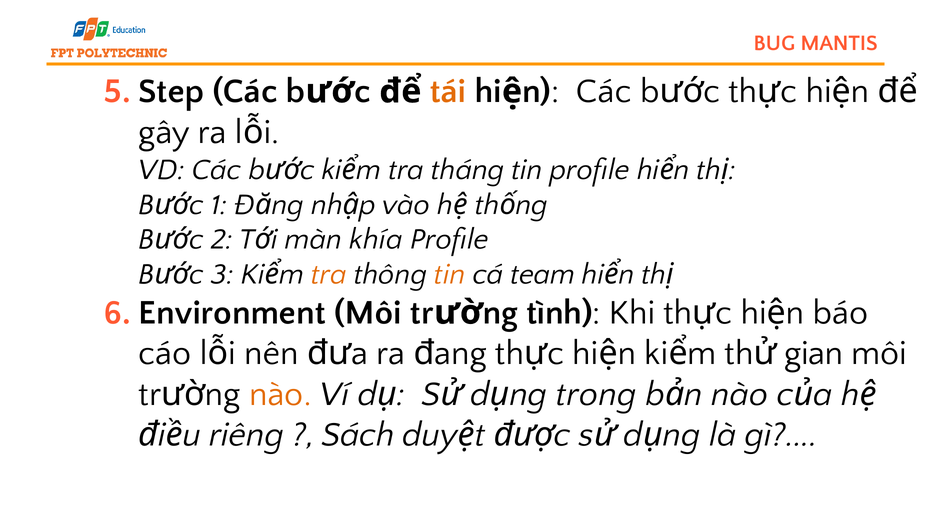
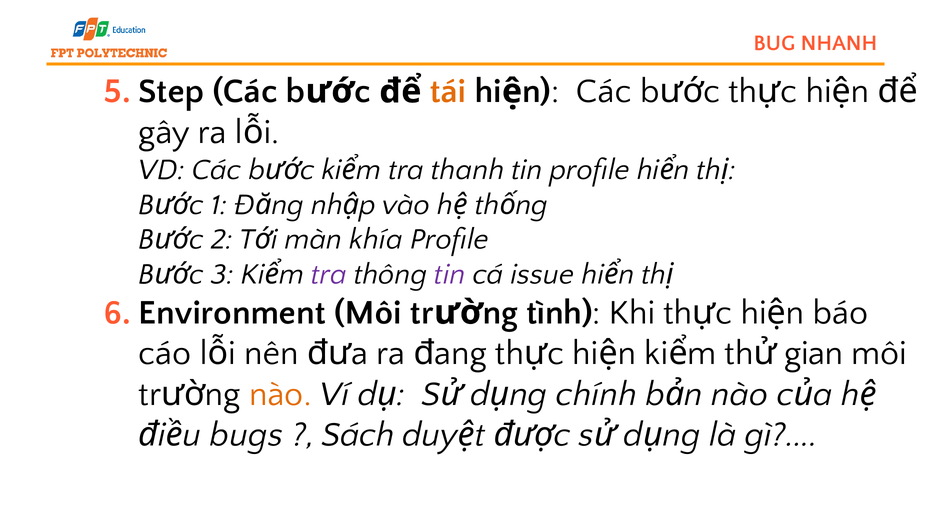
MANTIS: MANTIS -> NHANH
tháng: tháng -> thanh
tra at (329, 274) colour: orange -> purple
tin at (450, 274) colour: orange -> purple
team: team -> issue
trong: trong -> chính
riêng: riêng -> bugs
